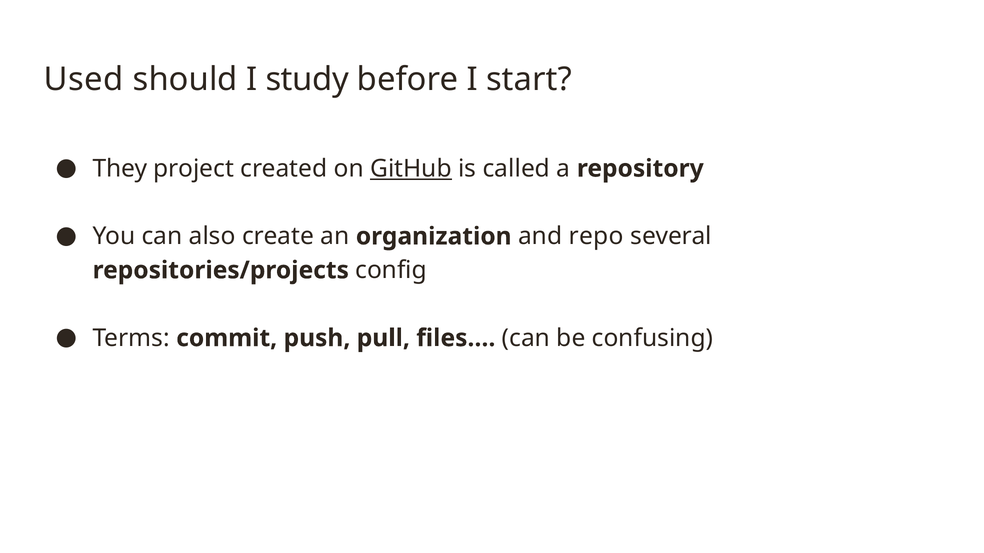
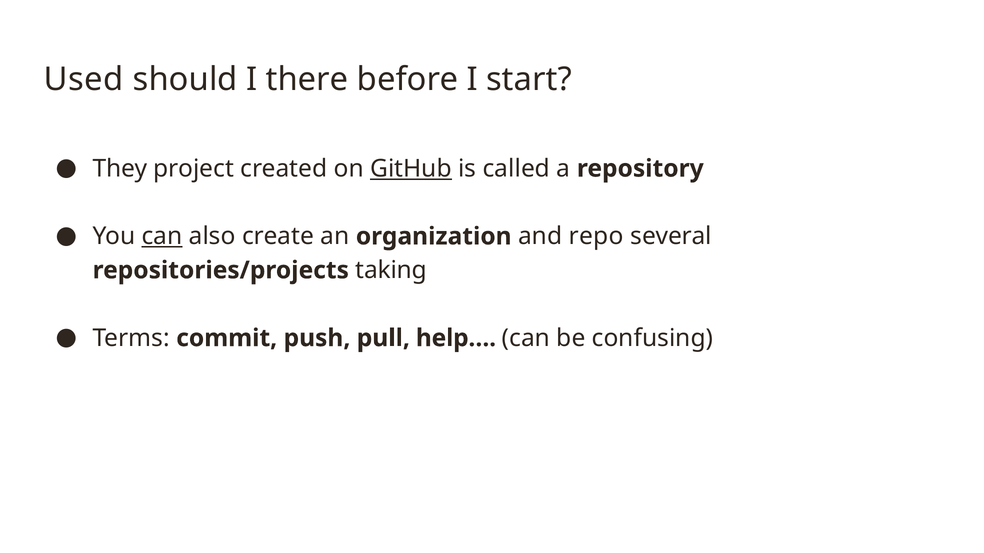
study: study -> there
can at (162, 237) underline: none -> present
config: config -> taking
files…: files… -> help…
